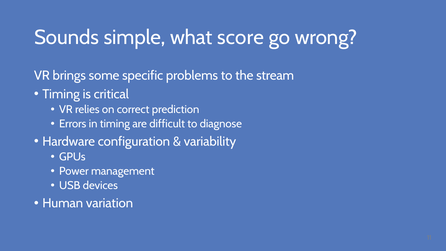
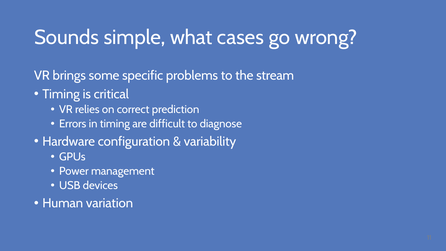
score: score -> cases
